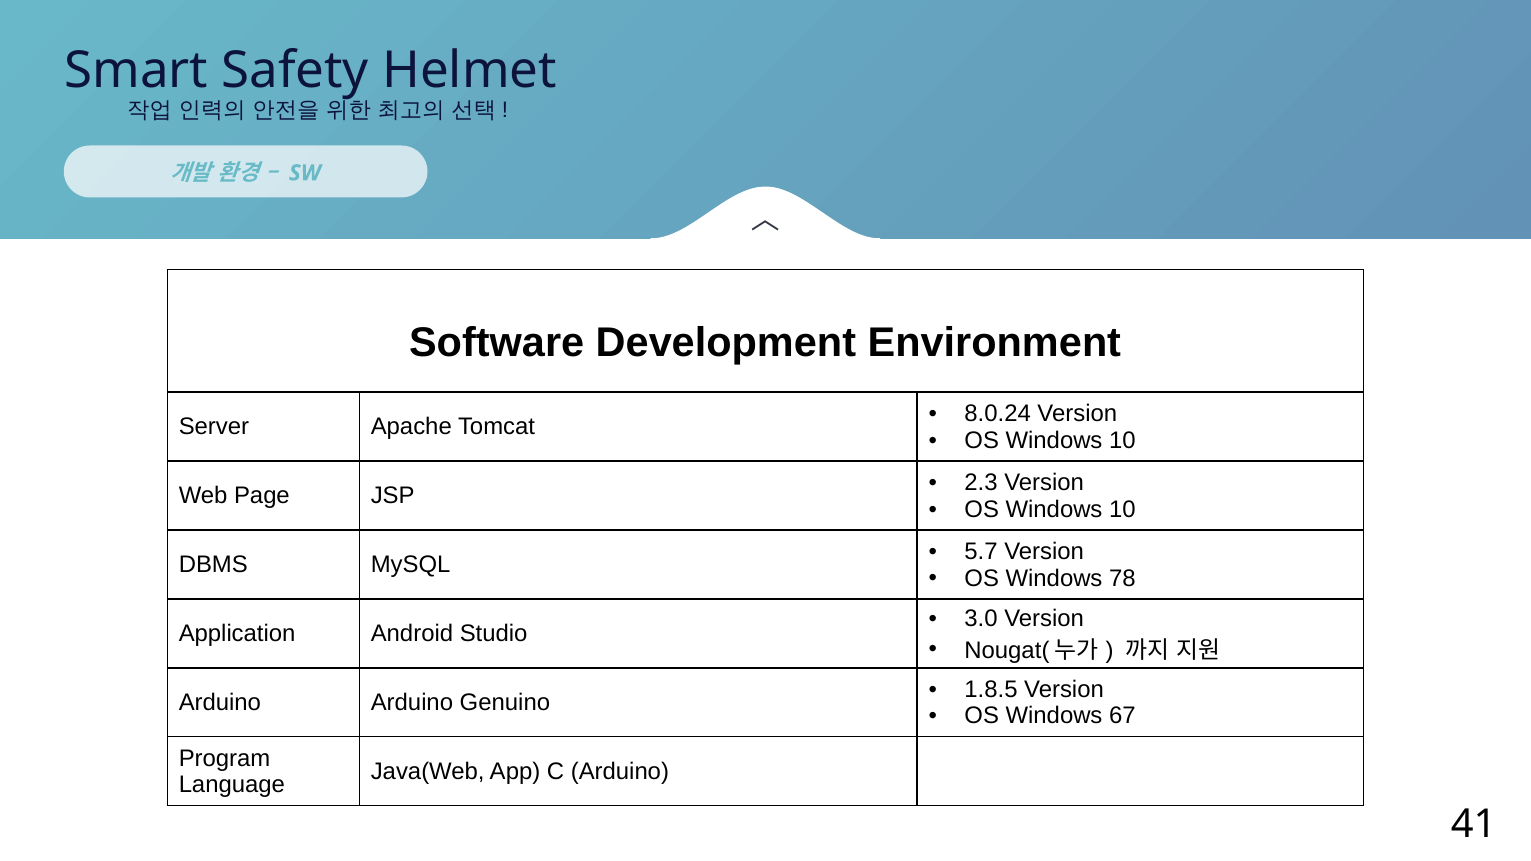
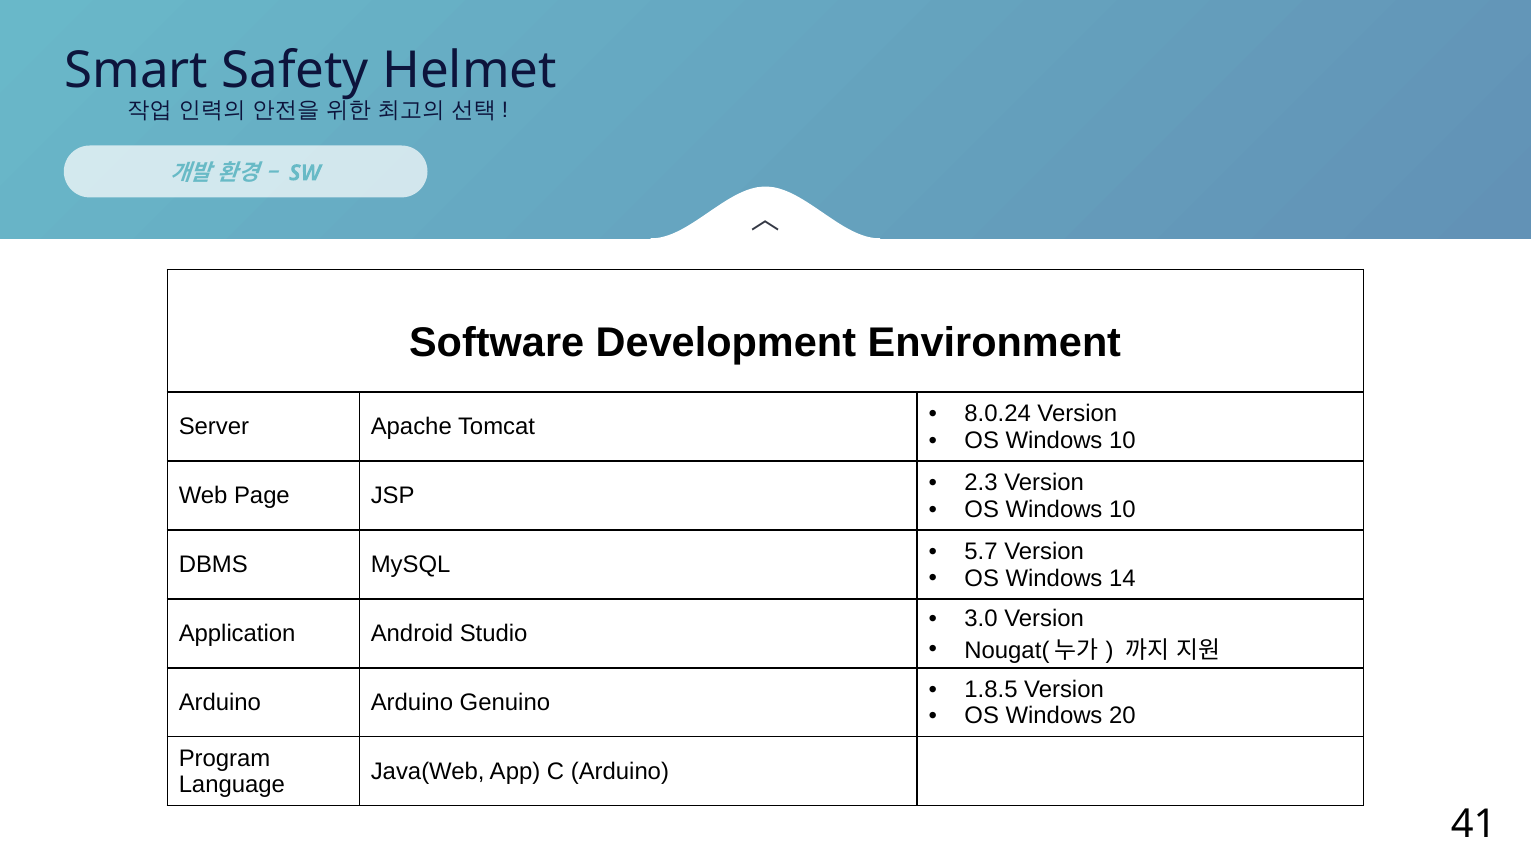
78: 78 -> 14
67: 67 -> 20
